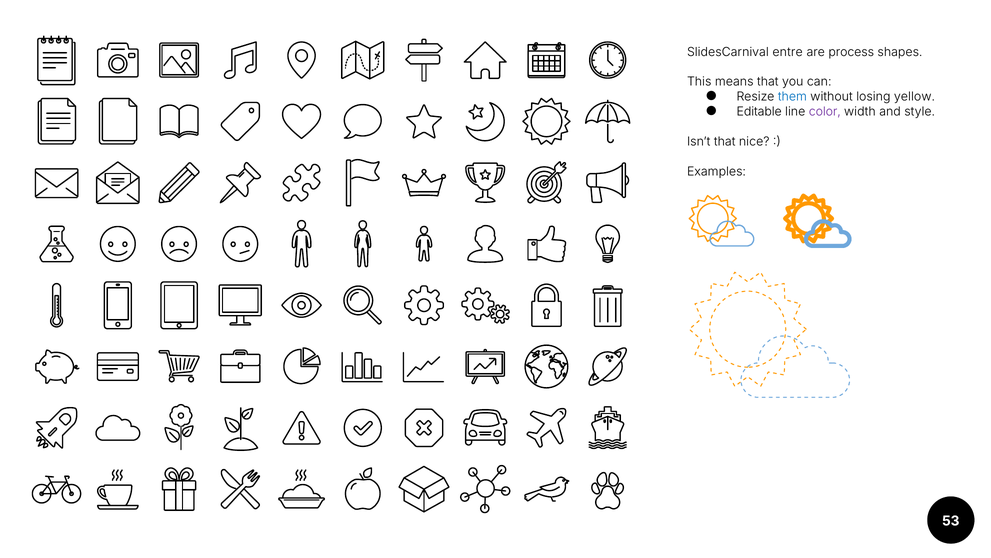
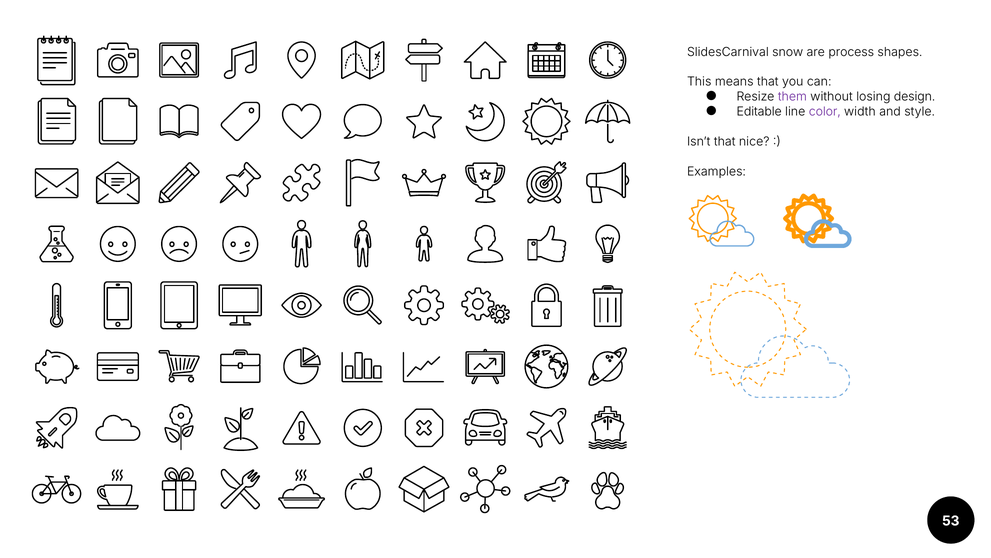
entre: entre -> snow
them colour: blue -> purple
yellow: yellow -> design
